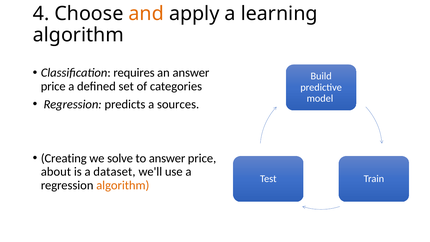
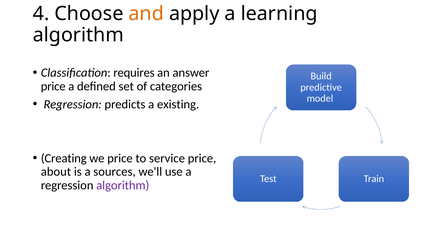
sources: sources -> existing
we solve: solve -> price
to answer: answer -> service
dataset: dataset -> sources
algorithm at (123, 185) colour: orange -> purple
